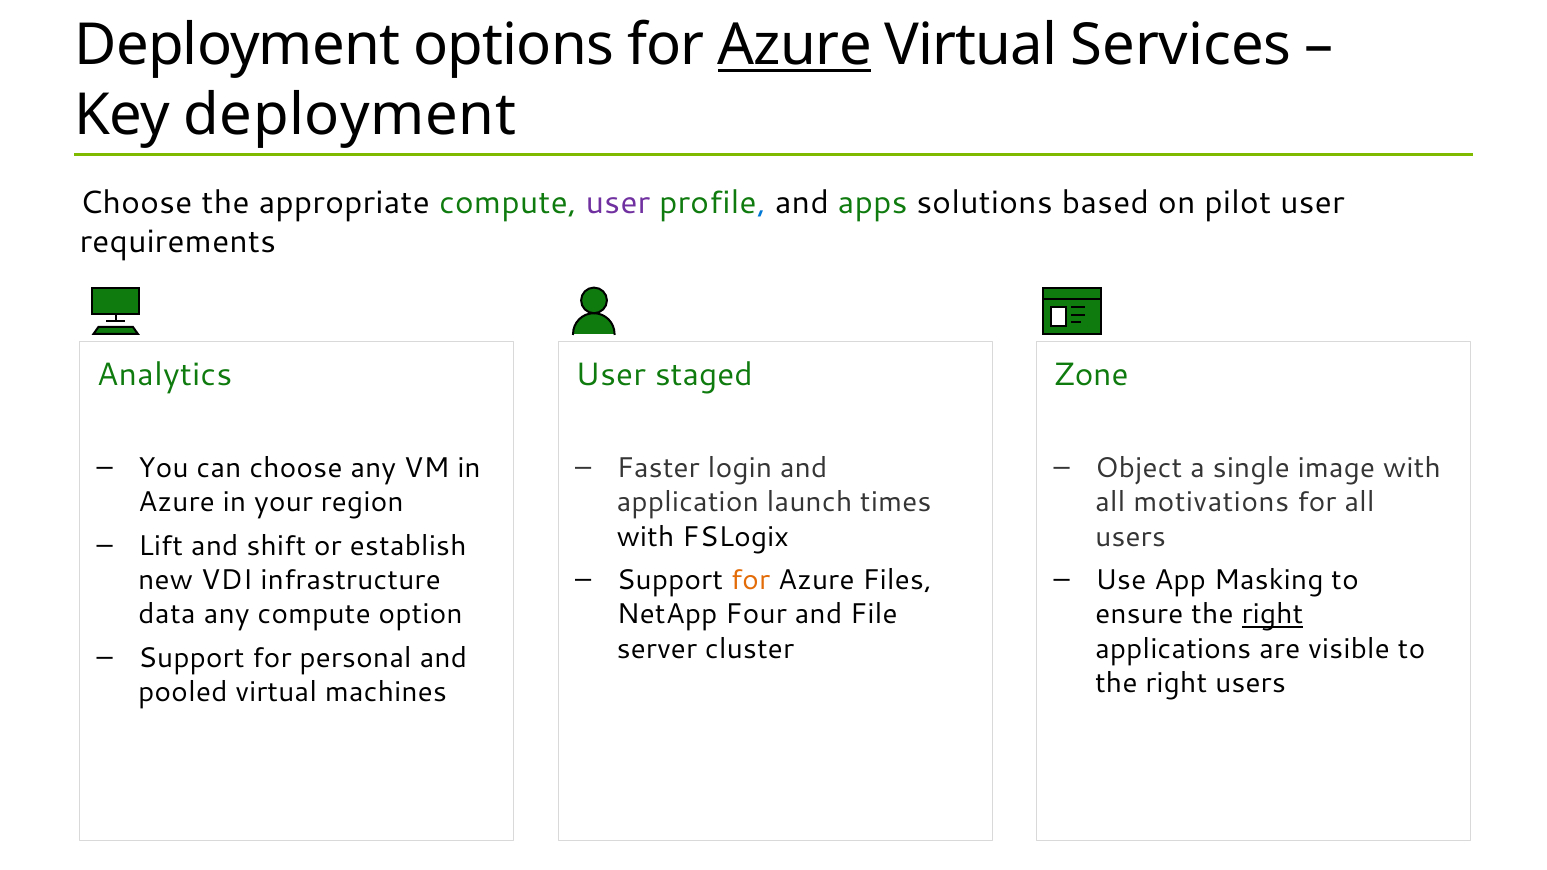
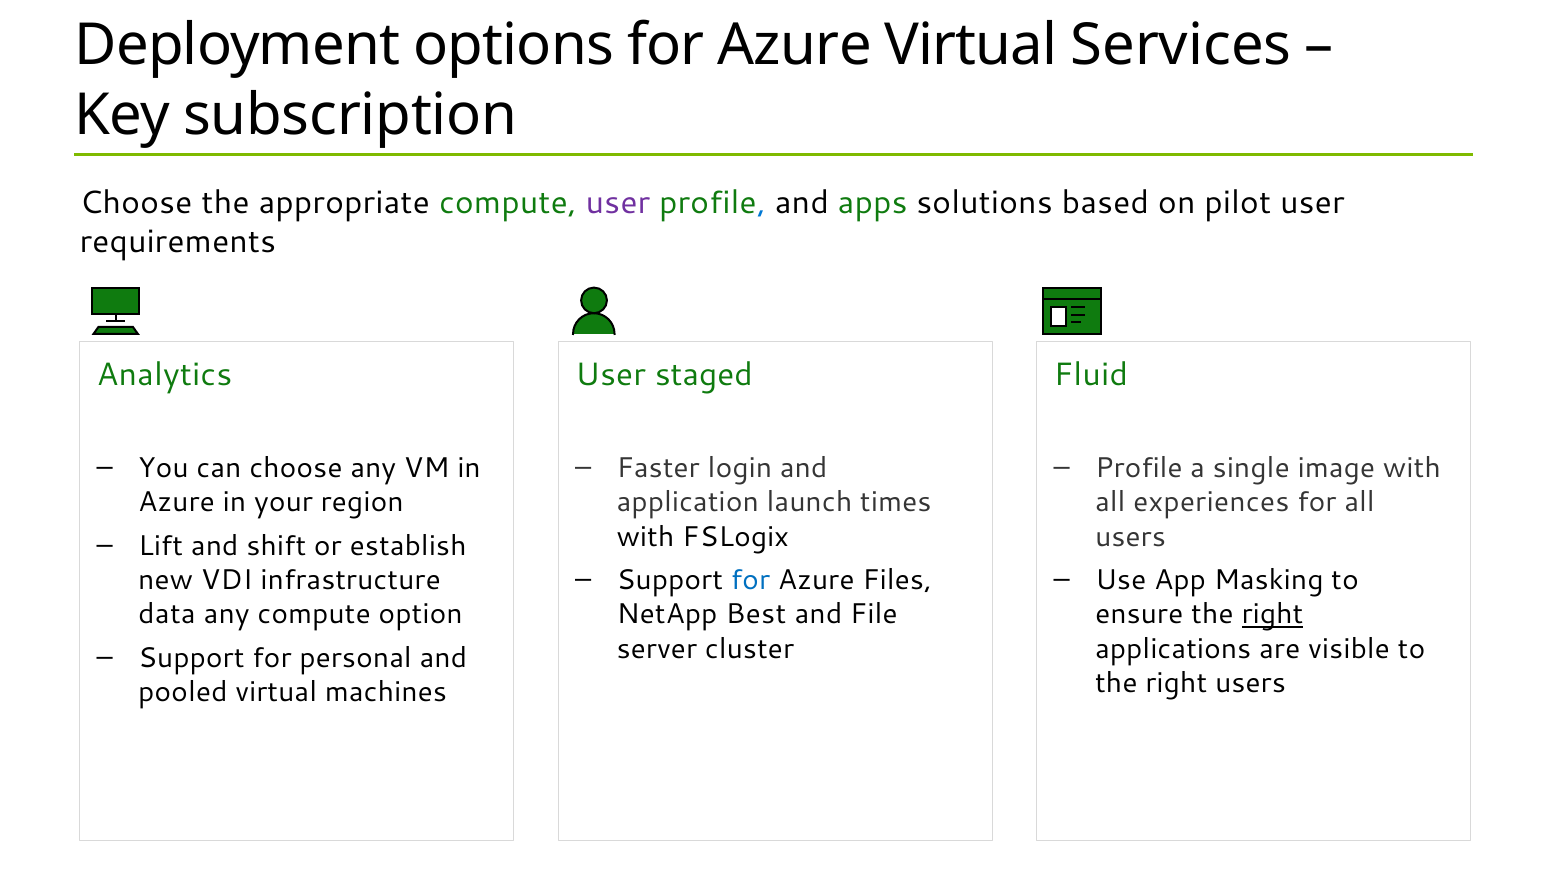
Azure at (795, 45) underline: present -> none
Key deployment: deployment -> subscription
Zone: Zone -> Fluid
Object at (1139, 468): Object -> Profile
motivations: motivations -> experiences
for at (750, 580) colour: orange -> blue
Four: Four -> Best
